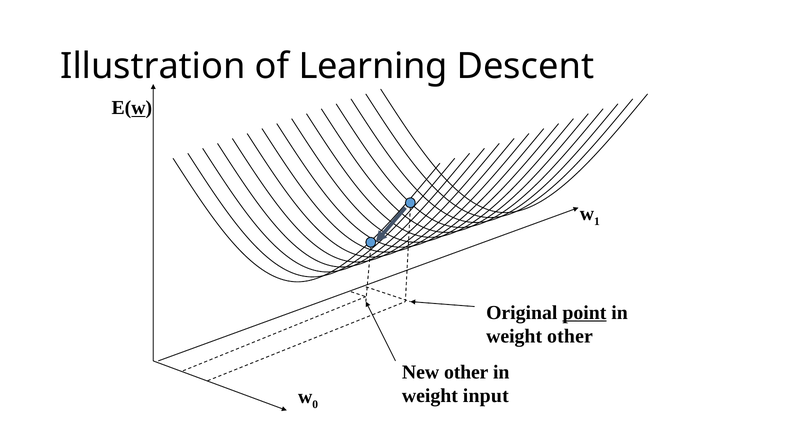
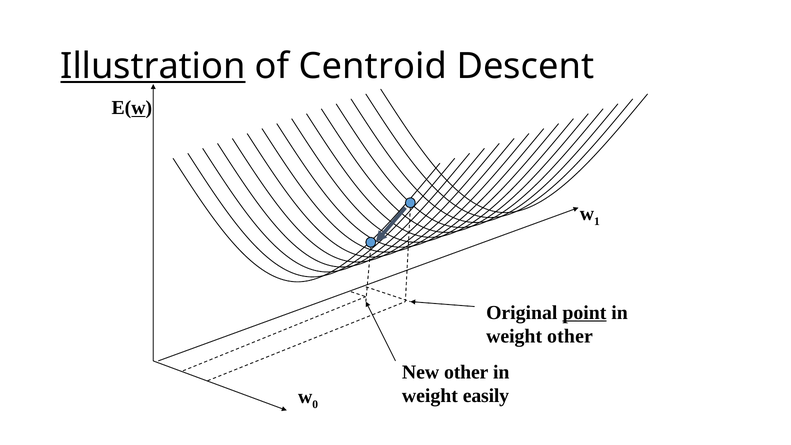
Illustration underline: none -> present
Learning: Learning -> Centroid
input: input -> easily
